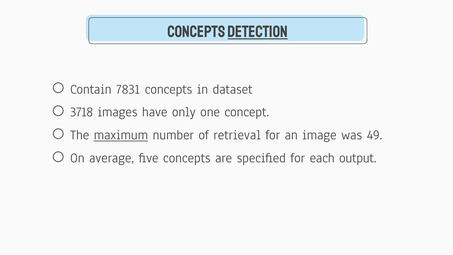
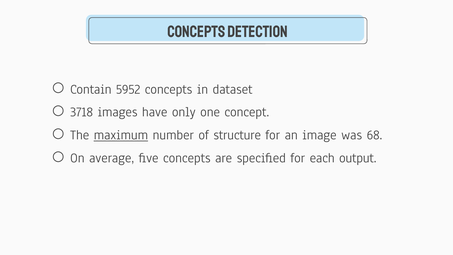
detection underline: present -> none
7831: 7831 -> 5952
retrieval: retrieval -> structure
49: 49 -> 68
